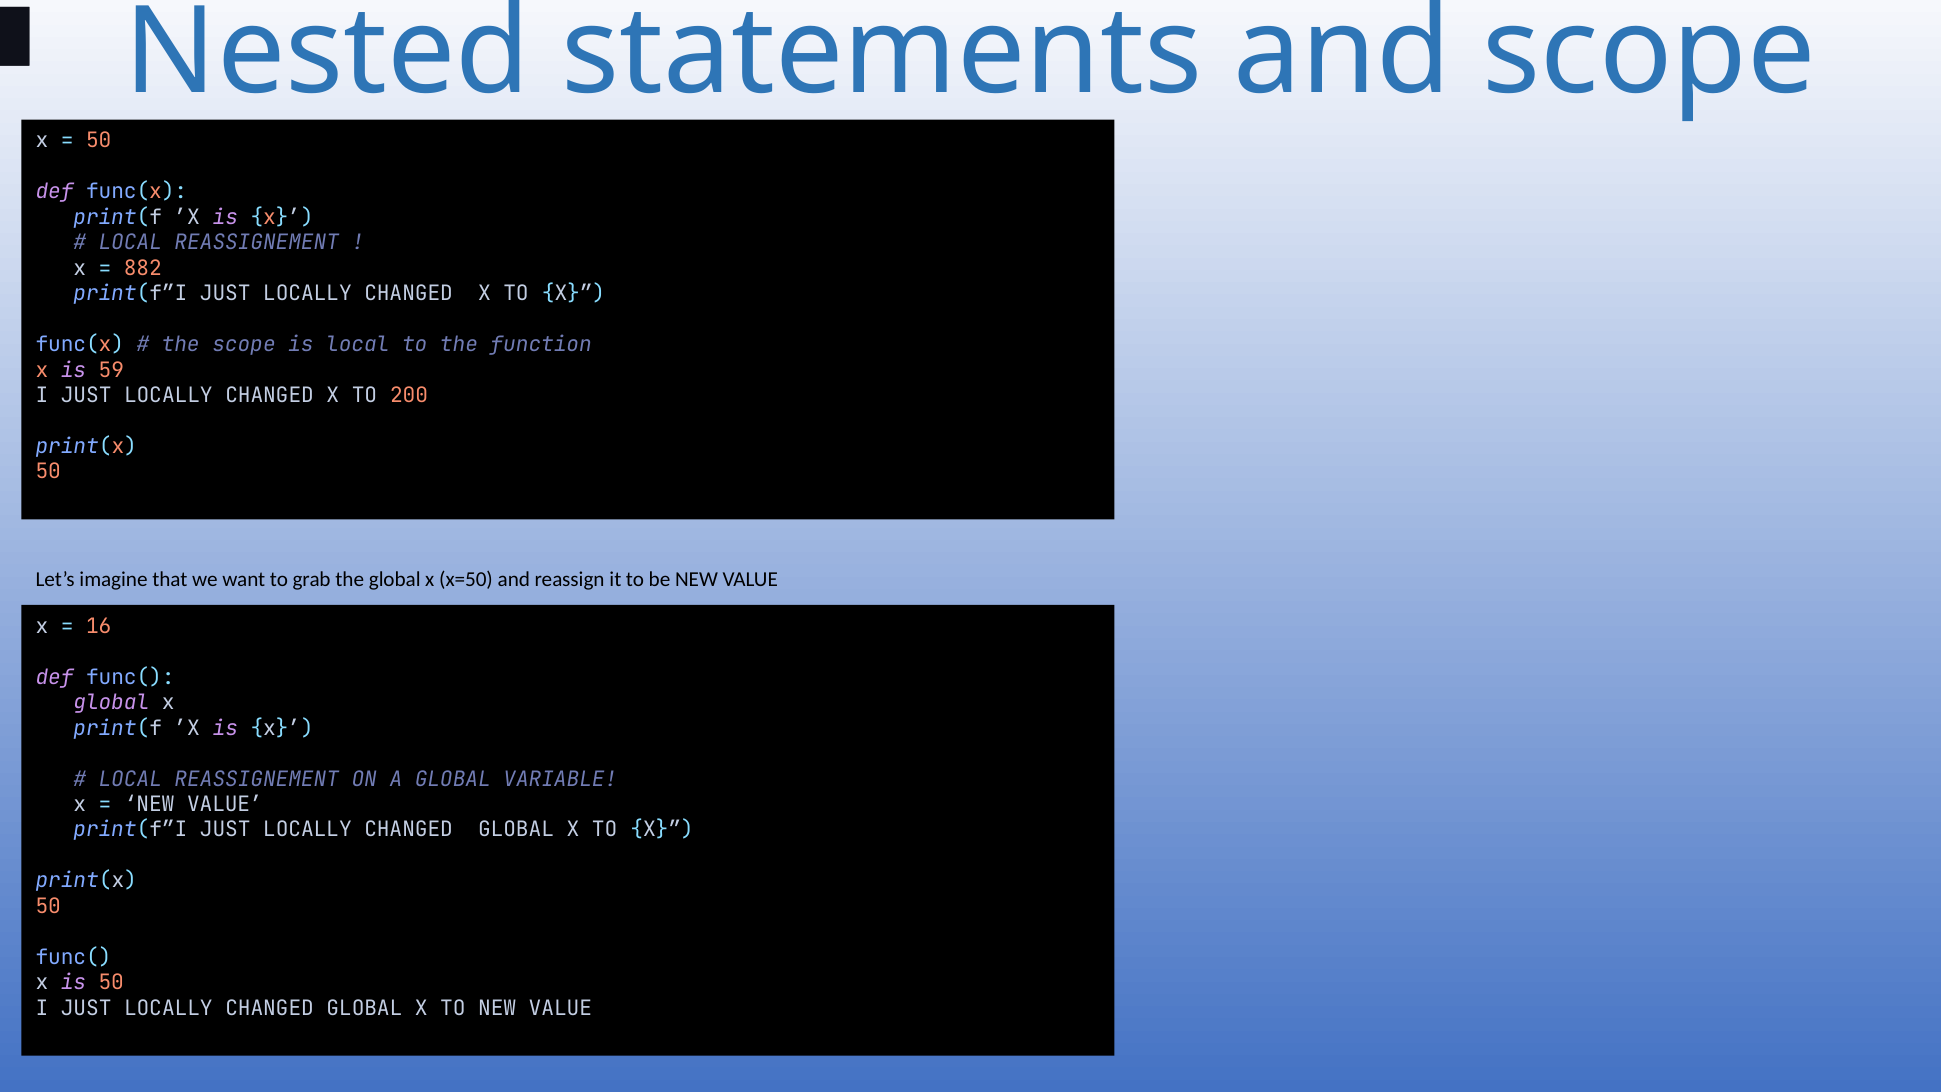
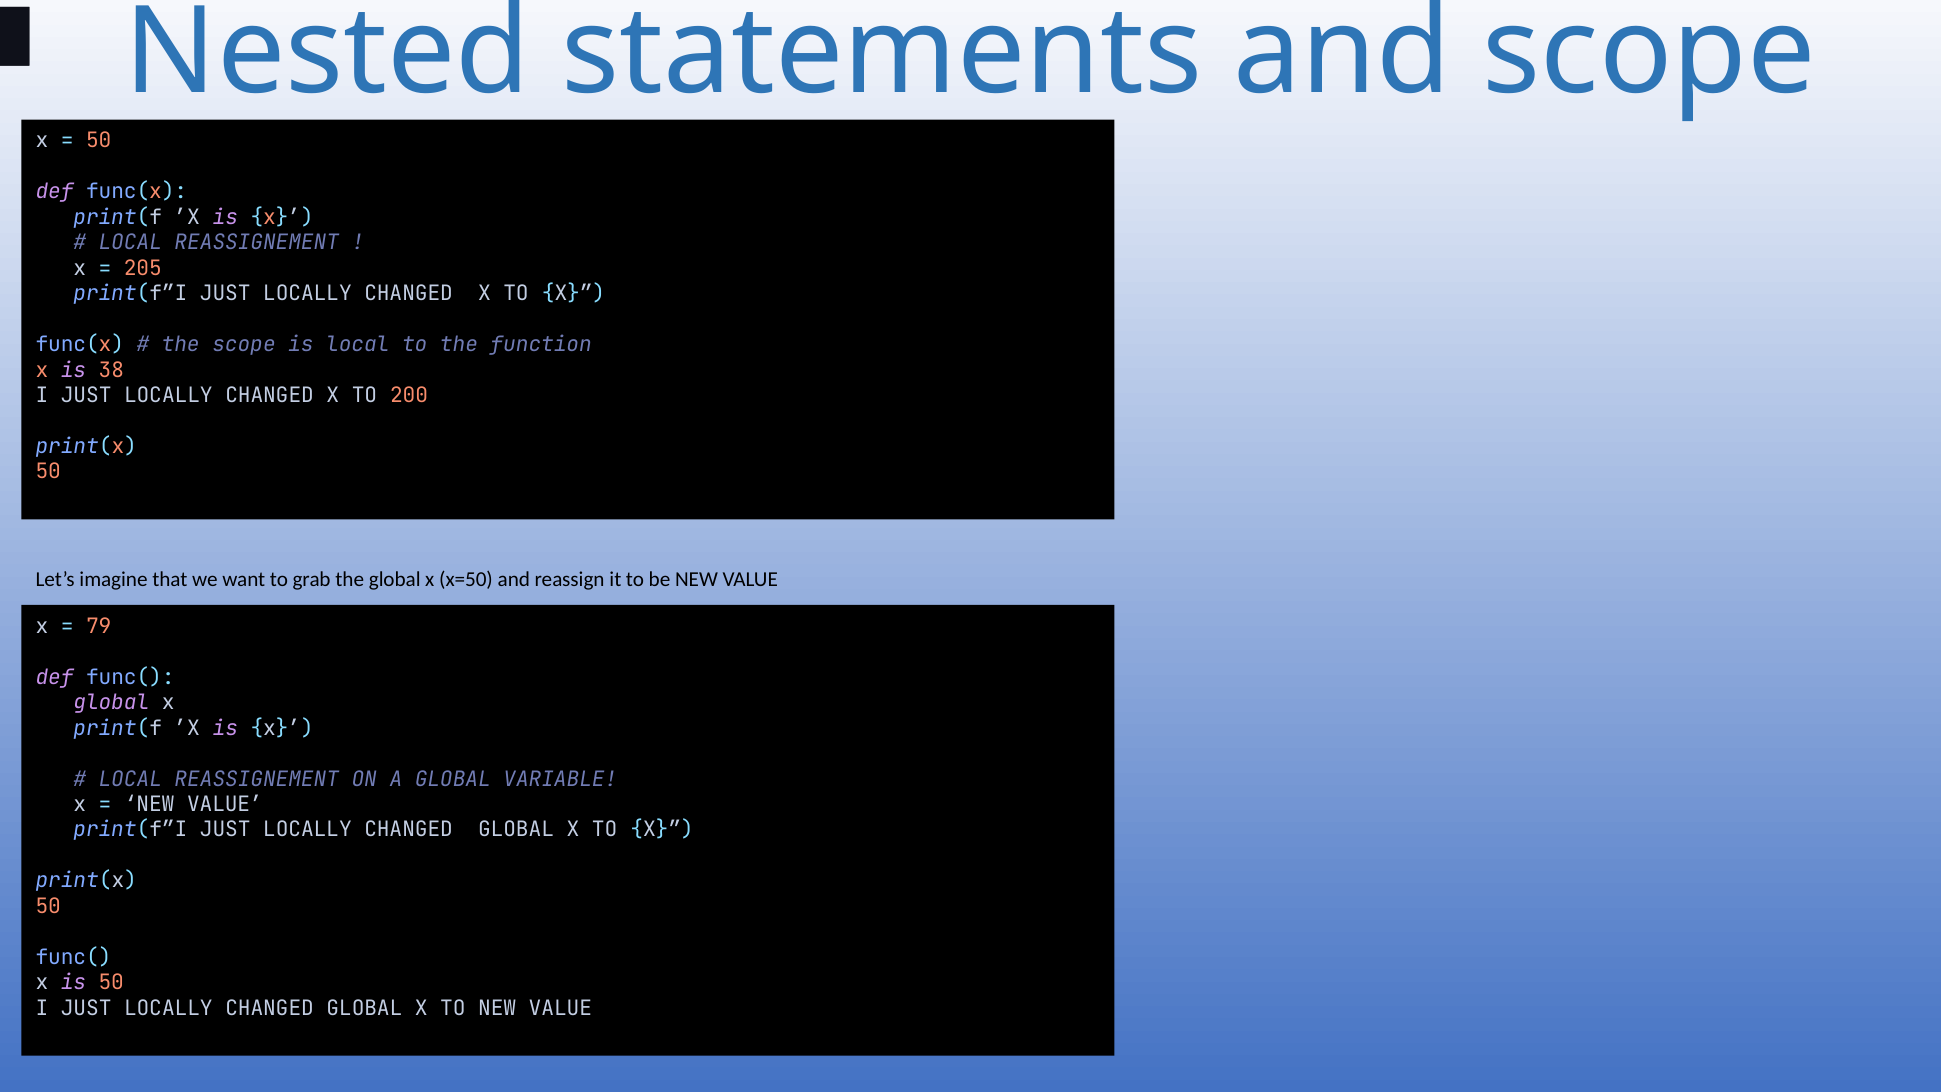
882: 882 -> 205
59: 59 -> 38
16: 16 -> 79
